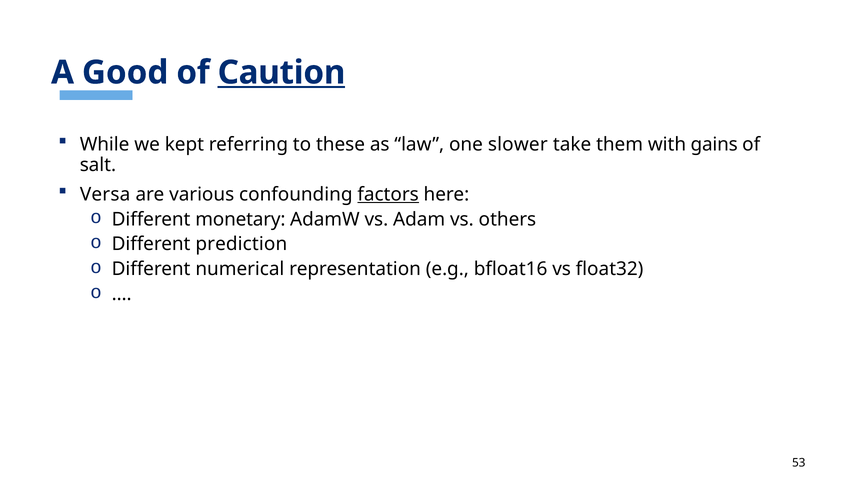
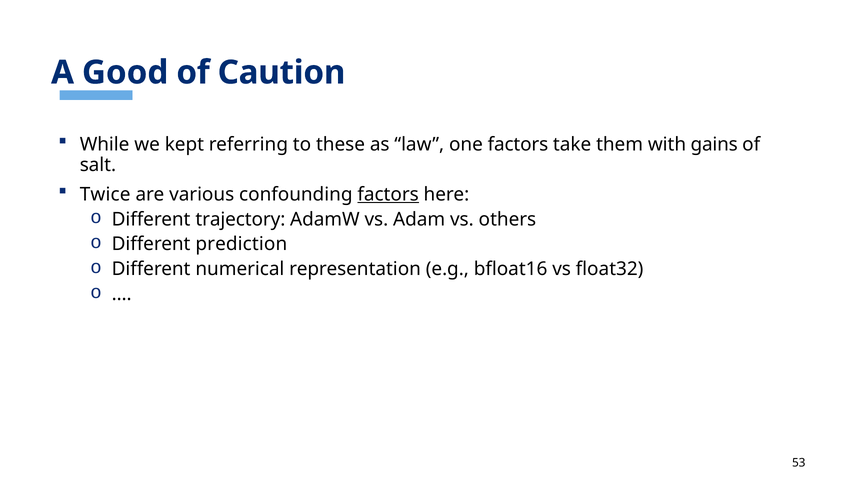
Caution underline: present -> none
one slower: slower -> factors
Versa: Versa -> Twice
monetary: monetary -> trajectory
